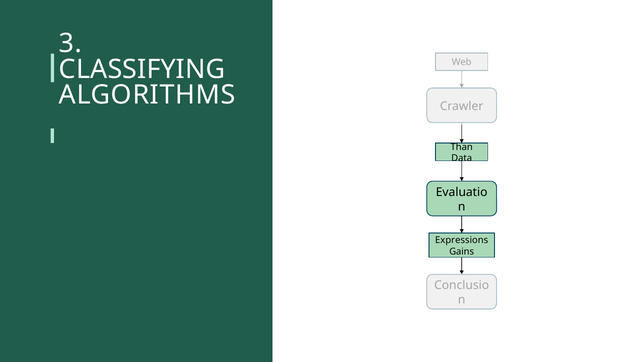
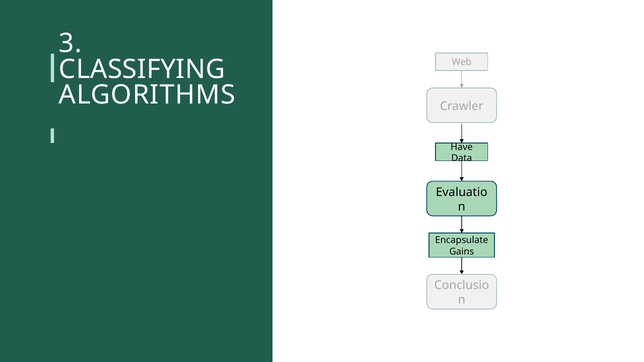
Than: Than -> Have
Expressions: Expressions -> Encapsulate
